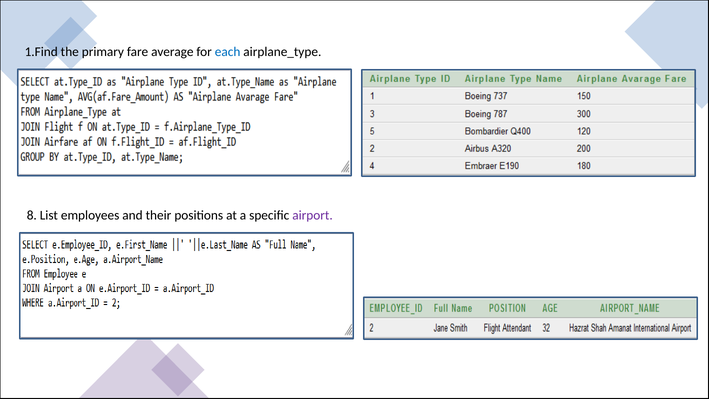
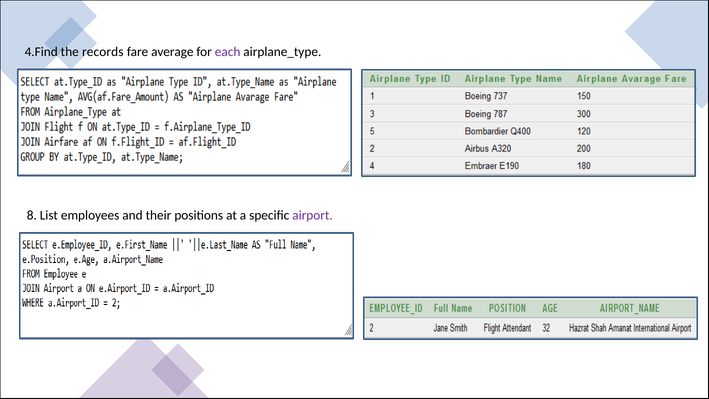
1.Find: 1.Find -> 4.Find
primary: primary -> records
each colour: blue -> purple
